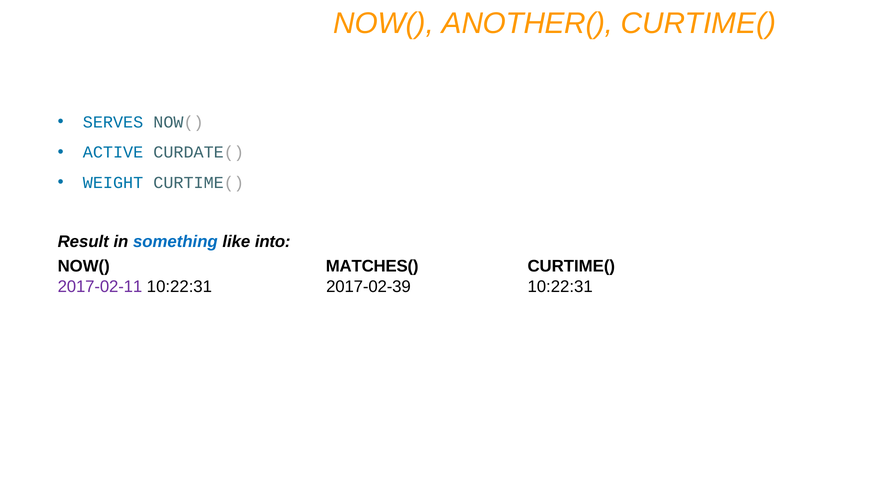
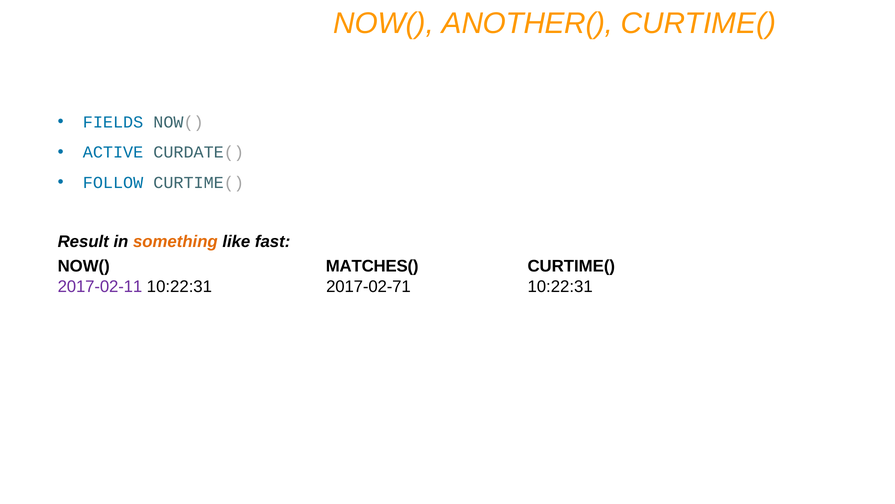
SERVES: SERVES -> FIELDS
WEIGHT: WEIGHT -> FOLLOW
something colour: blue -> orange
into: into -> fast
2017-02-39: 2017-02-39 -> 2017-02-71
